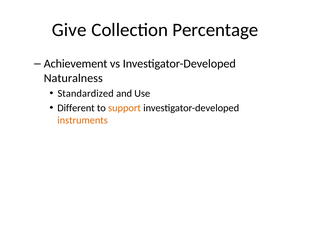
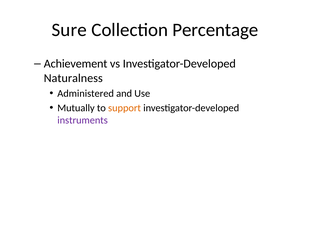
Give: Give -> Sure
Standardized: Standardized -> Administered
Different: Different -> Mutually
instruments colour: orange -> purple
